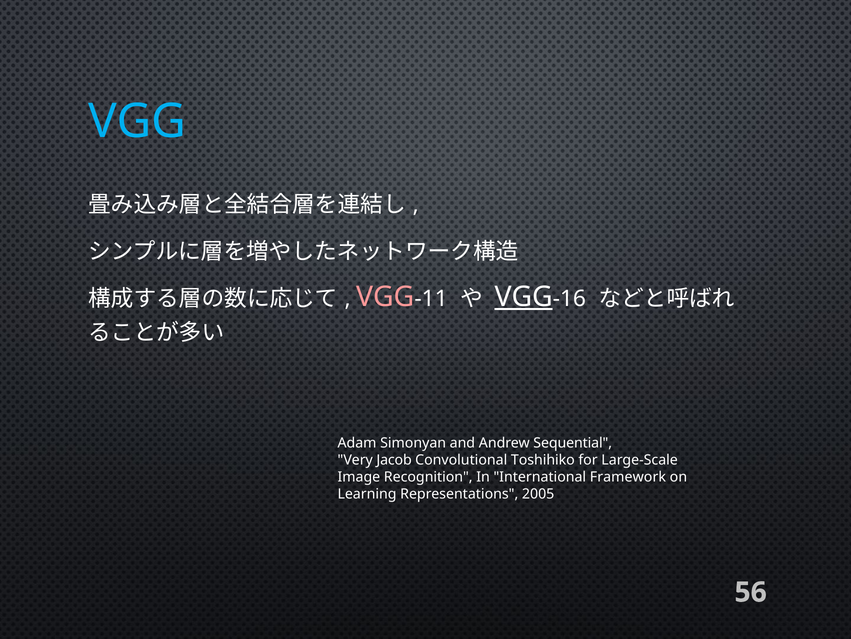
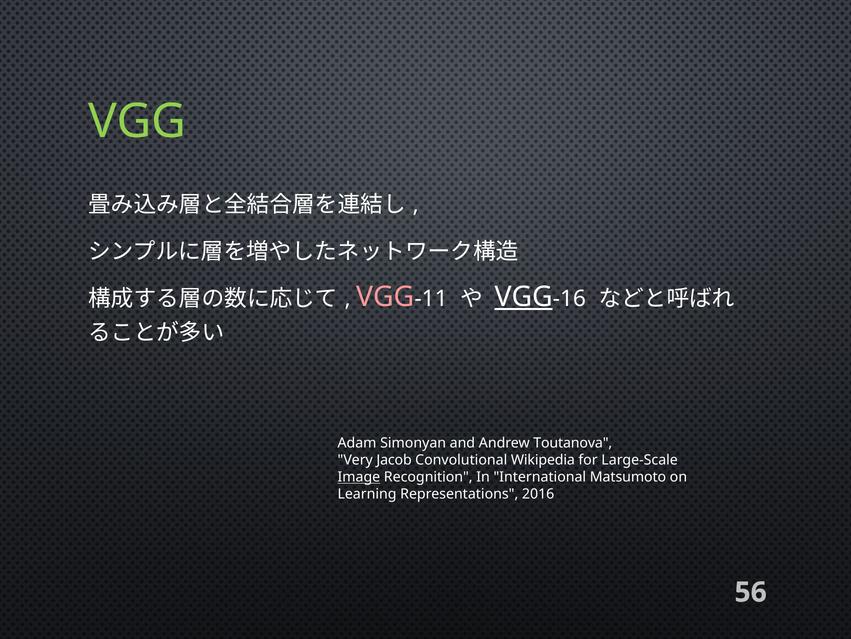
VGG at (137, 121) colour: light blue -> light green
Sequential: Sequential -> Toutanova
Toshihiko: Toshihiko -> Wikipedia
Image underline: none -> present
Framework: Framework -> Matsumoto
2005: 2005 -> 2016
